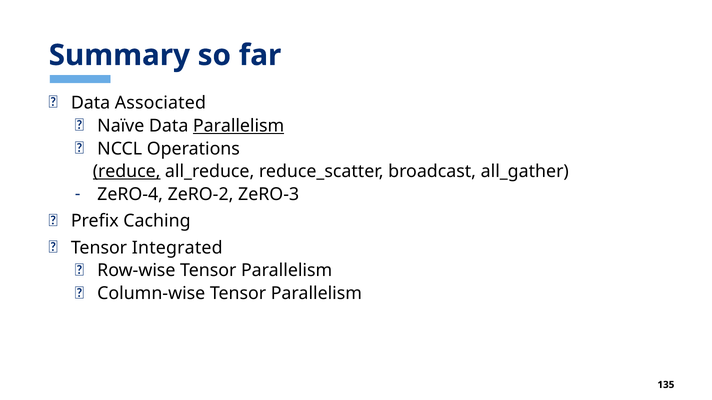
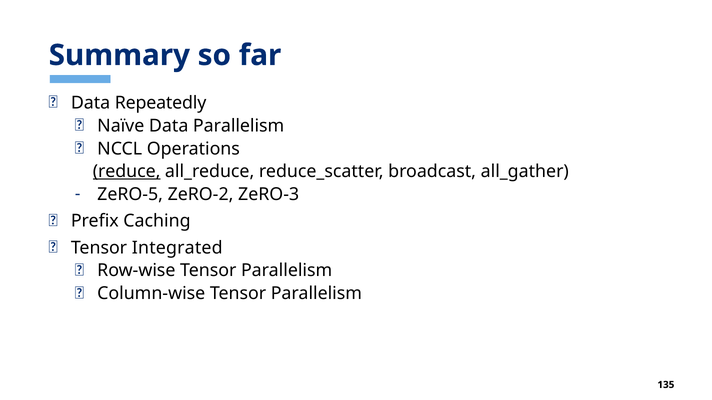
Associated: Associated -> Repeatedly
Parallelism at (239, 126) underline: present -> none
ZeRO-4: ZeRO-4 -> ZeRO-5
